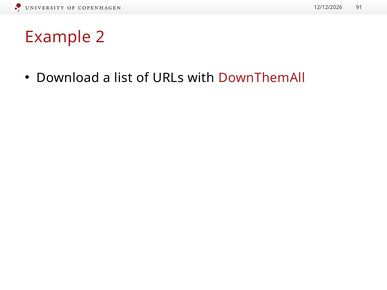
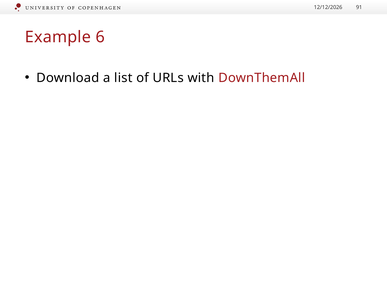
2: 2 -> 6
